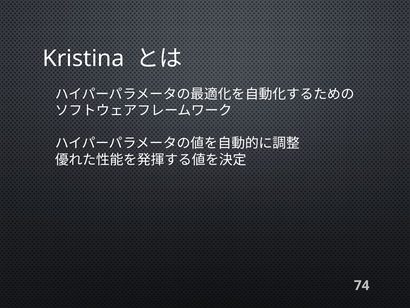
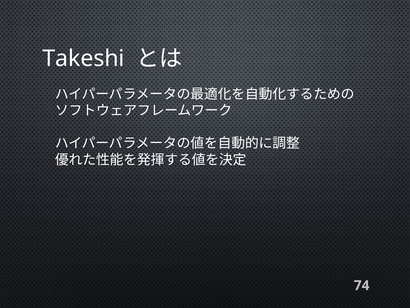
Kristina: Kristina -> Takeshi
